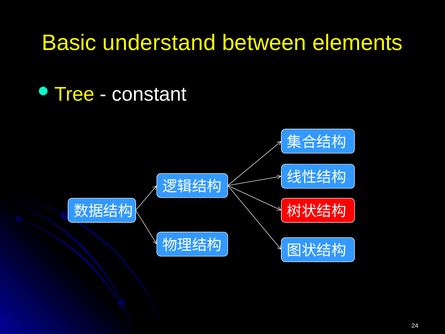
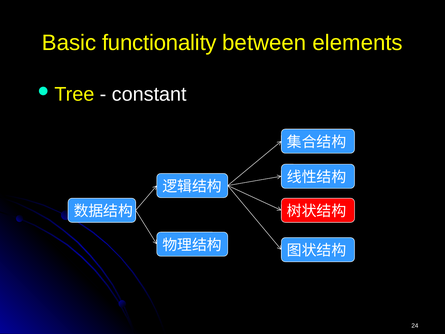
understand: understand -> functionality
